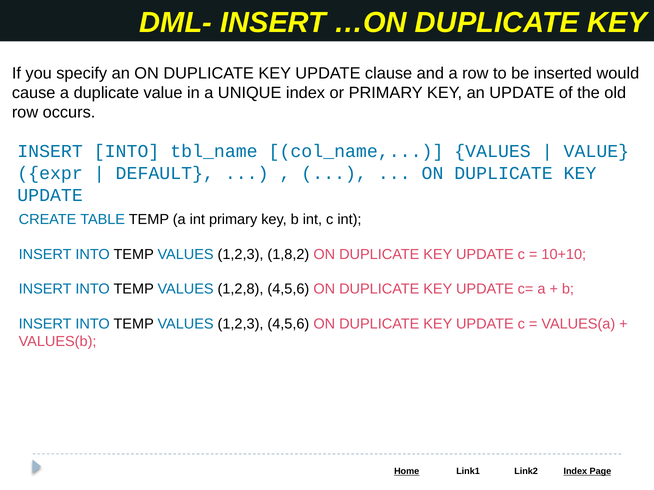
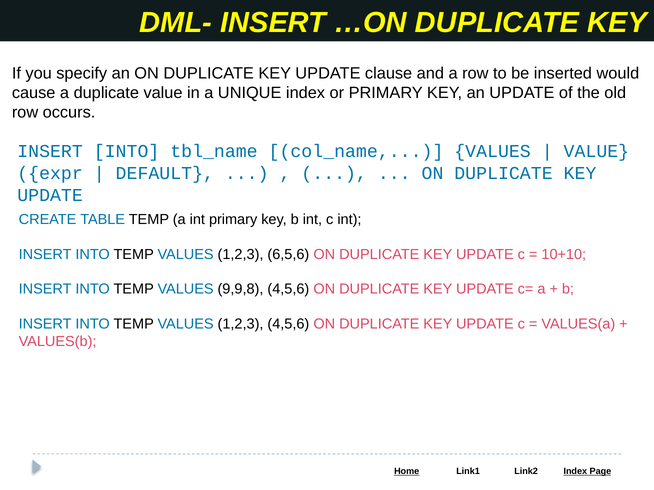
1,8,2: 1,8,2 -> 6,5,6
1,2,8: 1,2,8 -> 9,9,8
